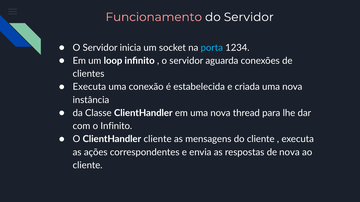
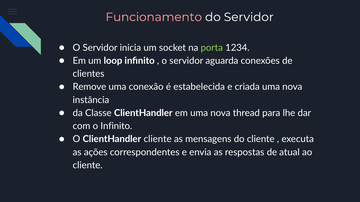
porta colour: light blue -> light green
Executa at (89, 87): Executa -> Remove
de nova: nova -> atual
